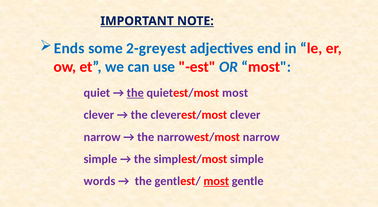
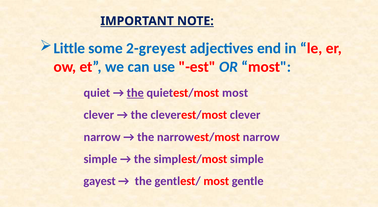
Ends: Ends -> Little
words: words -> gayest
most at (216, 181) underline: present -> none
